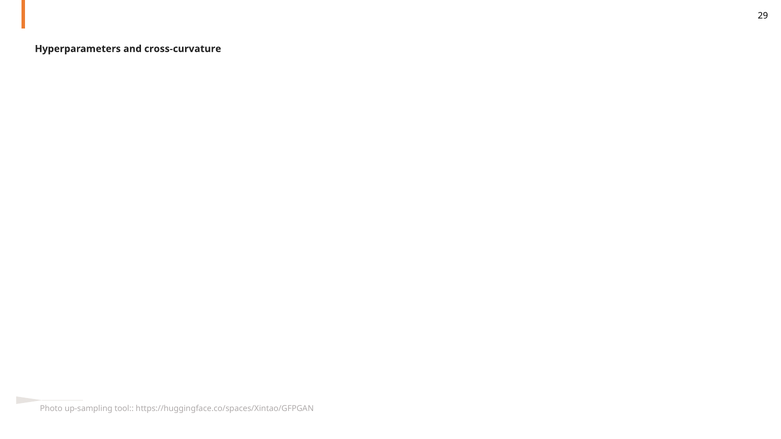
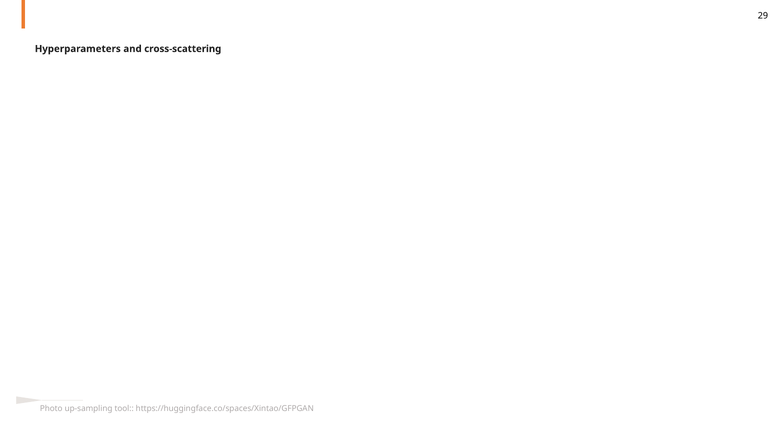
cross‑curvature: cross‑curvature -> cross‑scattering
